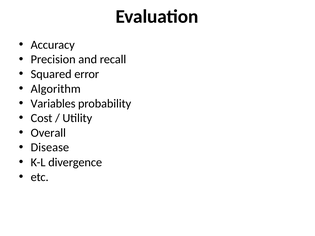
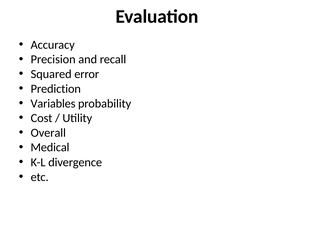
Algorithm: Algorithm -> Prediction
Disease: Disease -> Medical
